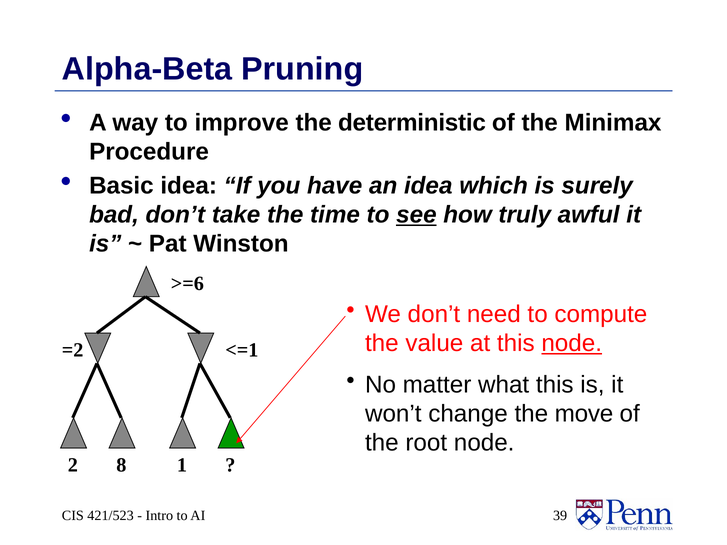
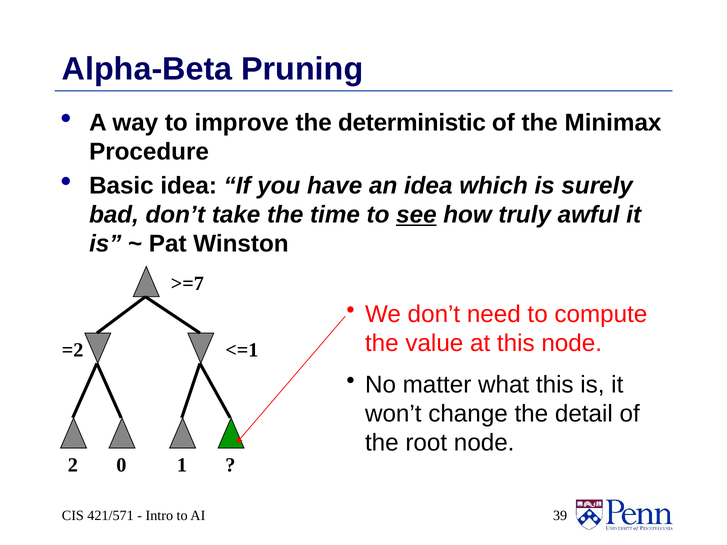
>=6: >=6 -> >=7
node at (572, 344) underline: present -> none
move: move -> detail
8: 8 -> 0
421/523: 421/523 -> 421/571
